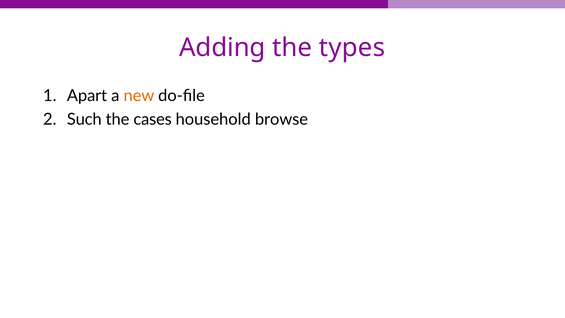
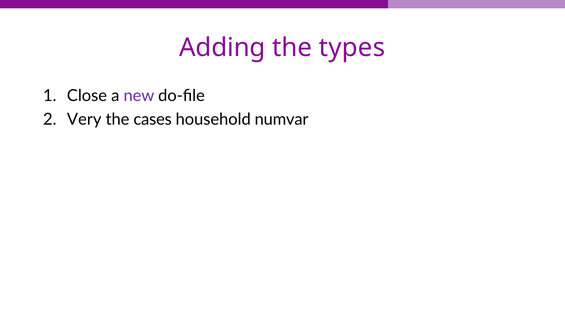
Apart: Apart -> Close
new colour: orange -> purple
Such: Such -> Very
browse: browse -> numvar
